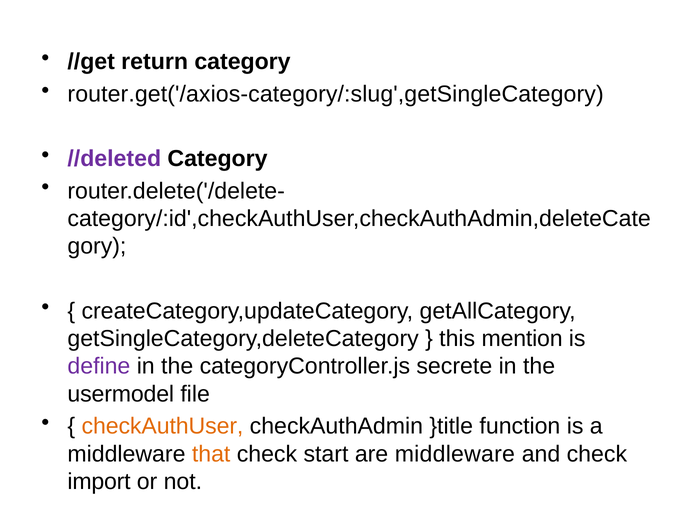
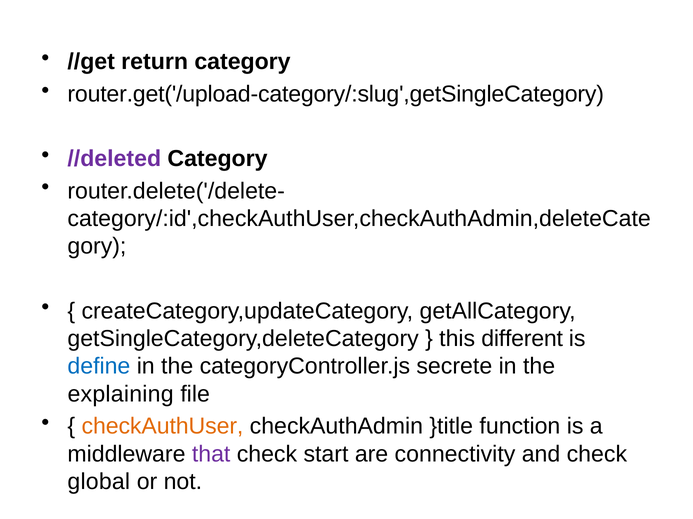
router.get('/axios-category/:slug',getSingleCategory: router.get('/axios-category/:slug',getSingleCategory -> router.get('/upload-category/:slug',getSingleCategory
mention: mention -> different
define colour: purple -> blue
usermodel: usermodel -> explaining
that colour: orange -> purple
are middleware: middleware -> connectivity
import: import -> global
